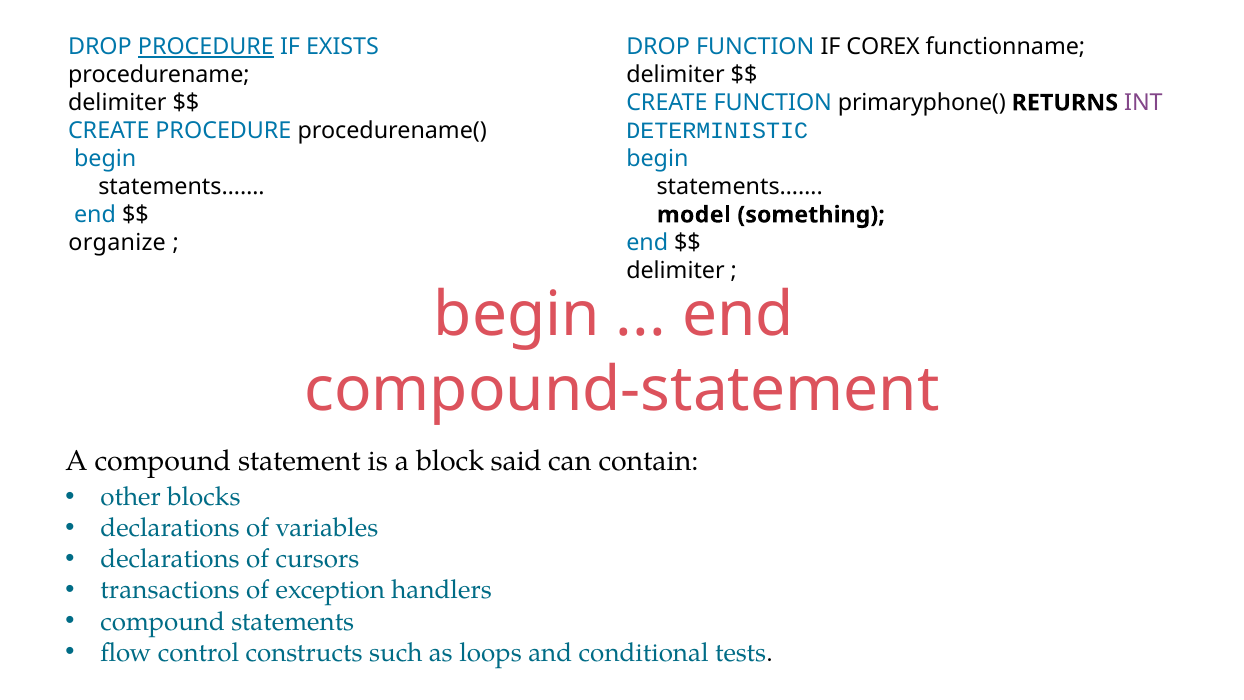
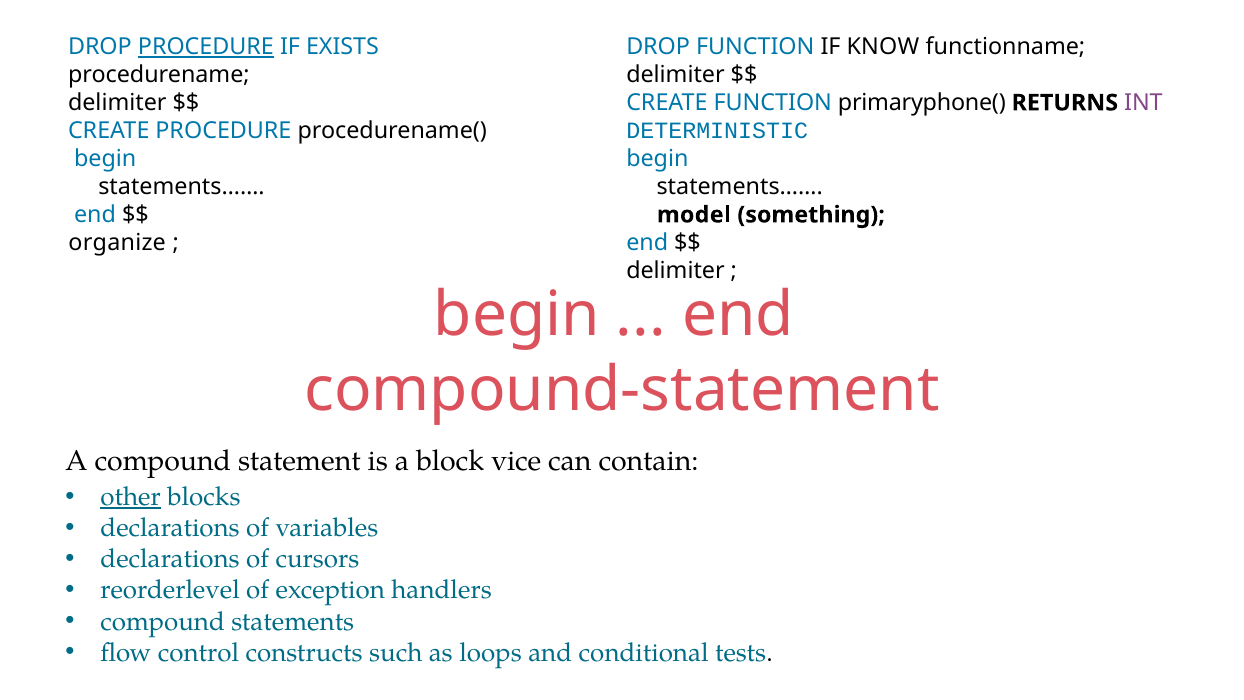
COREX: COREX -> KNOW
said: said -> vice
other underline: none -> present
transactions: transactions -> reorderlevel
